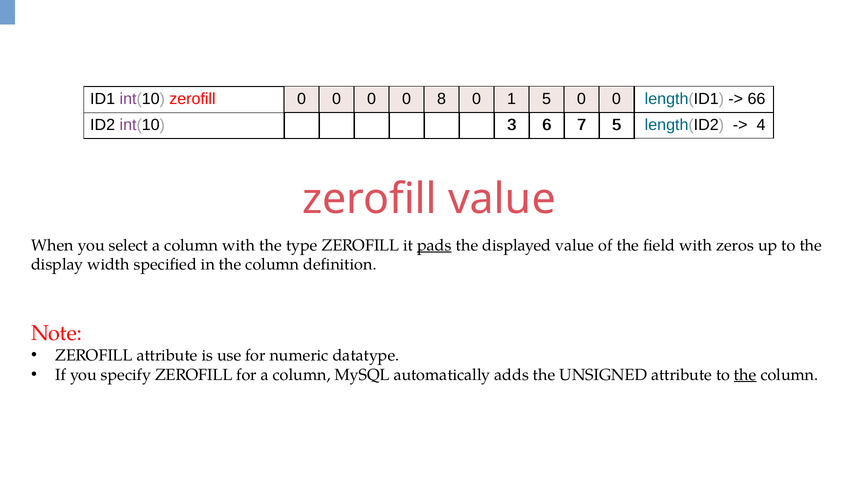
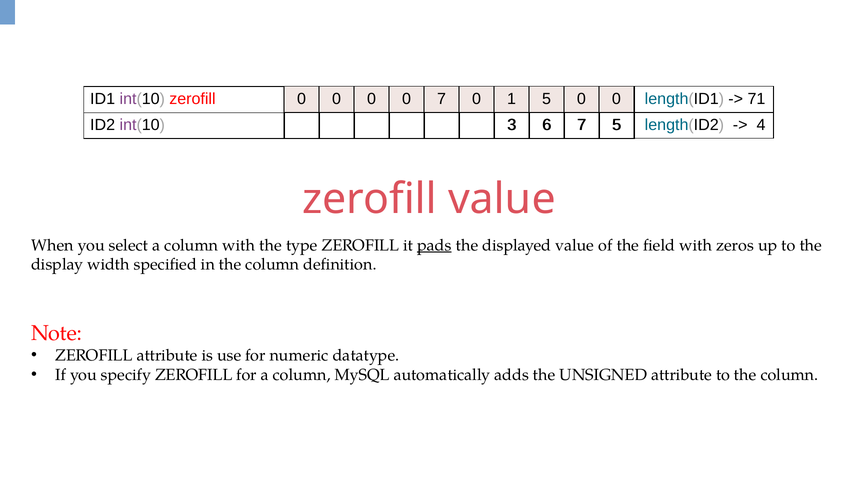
0 8: 8 -> 7
66: 66 -> 71
the at (745, 374) underline: present -> none
